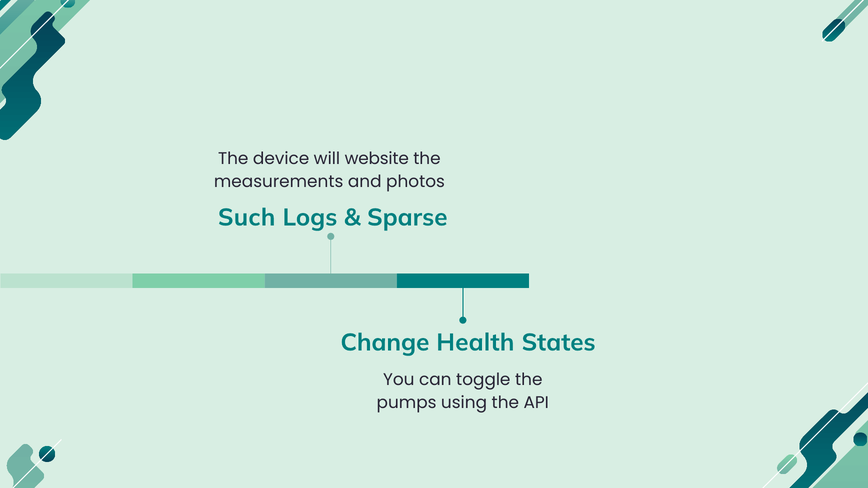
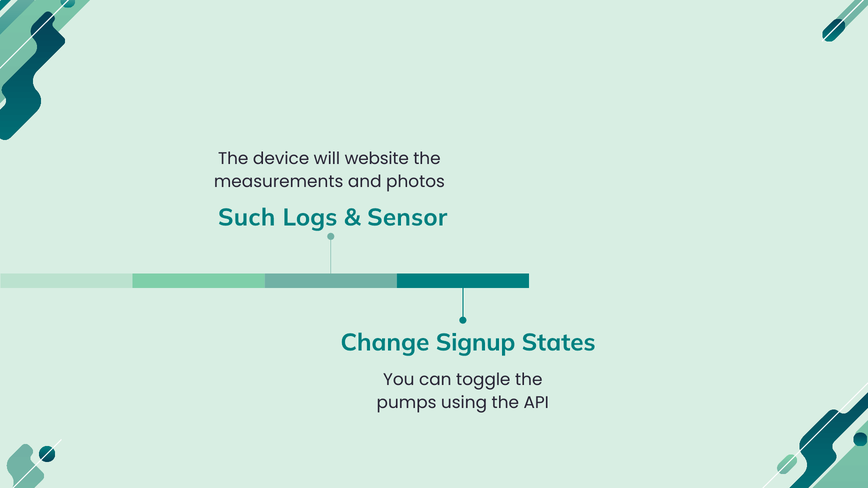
Sparse: Sparse -> Sensor
Health: Health -> Signup
